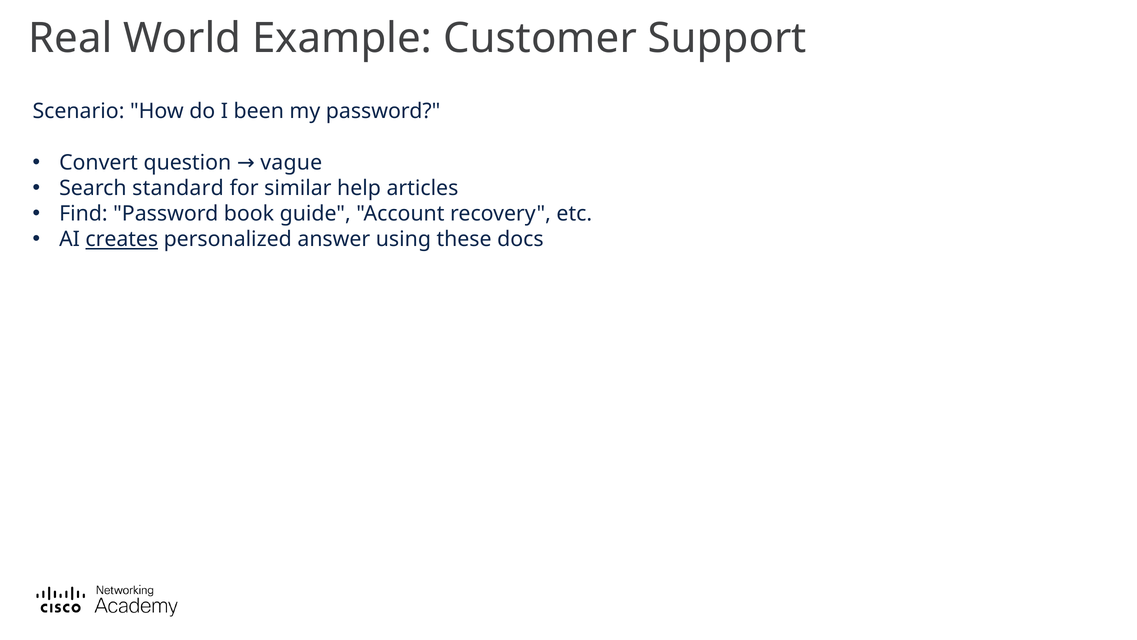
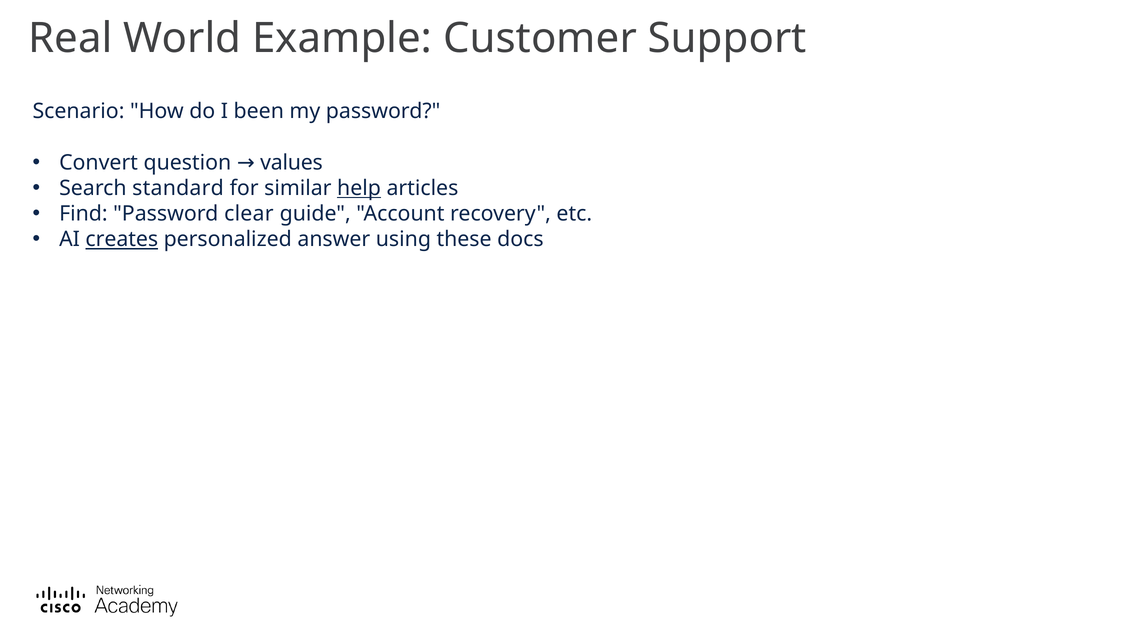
vague: vague -> values
help underline: none -> present
book: book -> clear
